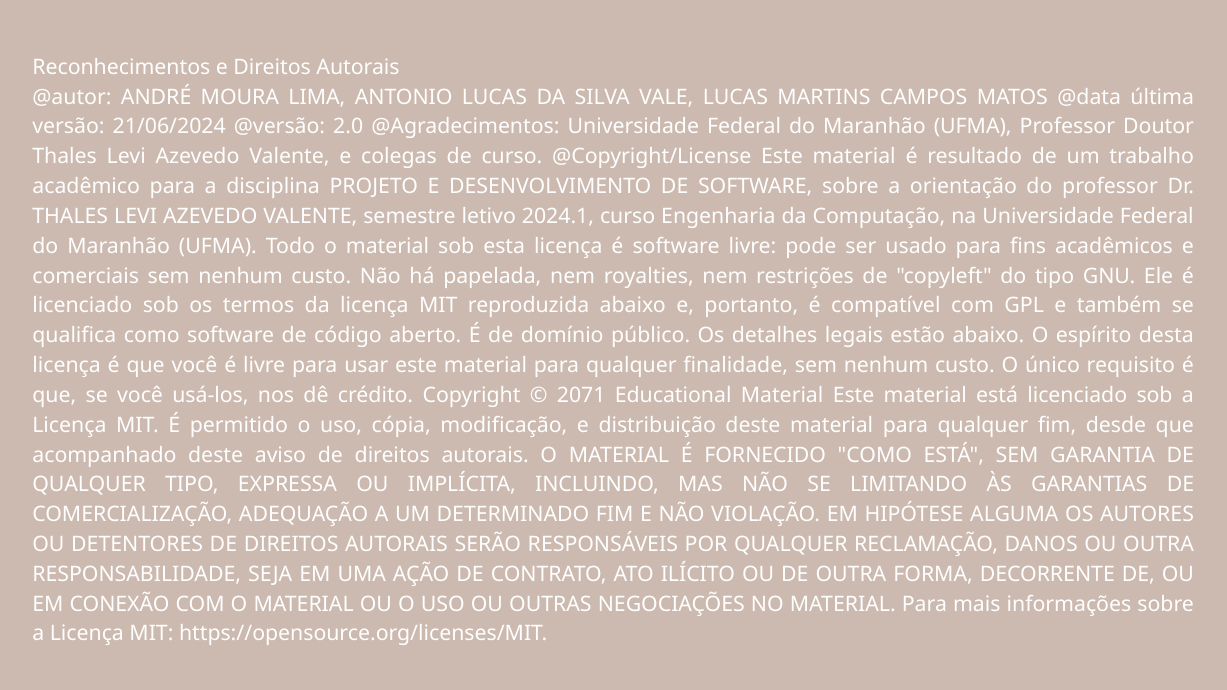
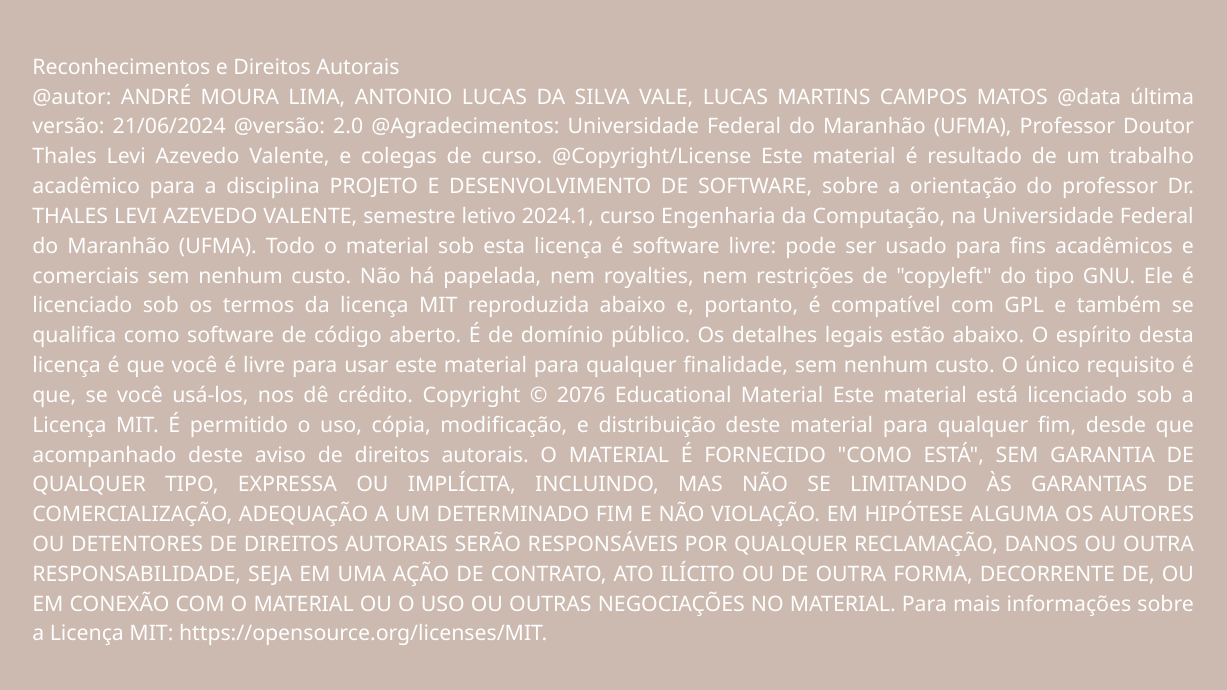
2071: 2071 -> 2076
